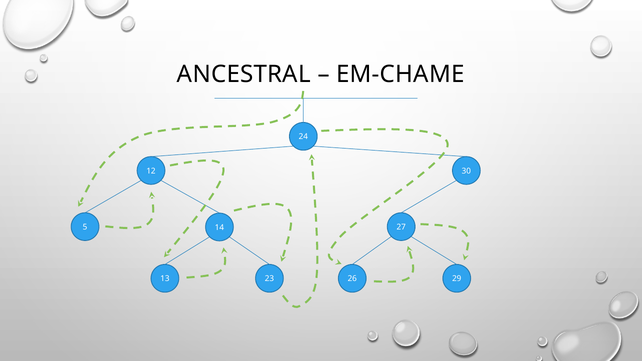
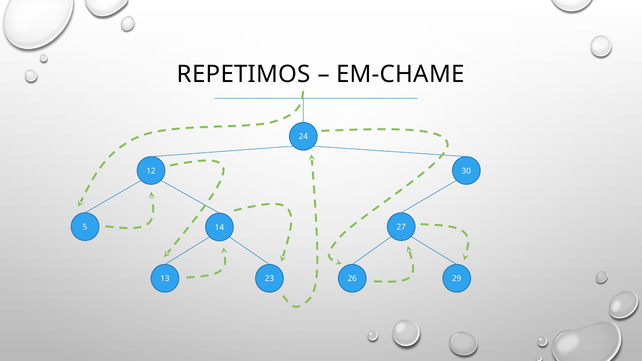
ANCESTRAL: ANCESTRAL -> REPETIMOS
